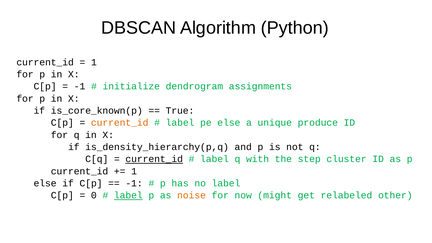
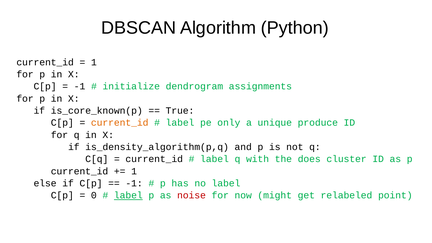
pe else: else -> only
is_density_hierarchy(p,q: is_density_hierarchy(p,q -> is_density_algorithm(p,q
current_id at (154, 159) underline: present -> none
step: step -> does
noise colour: orange -> red
other: other -> point
